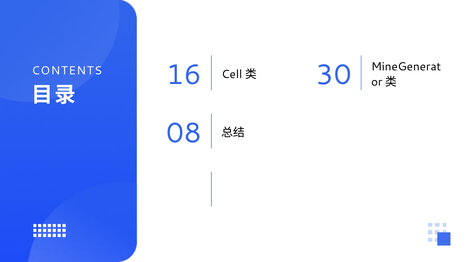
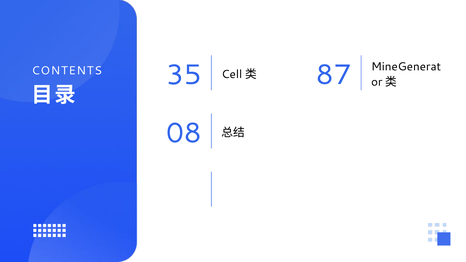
16: 16 -> 35
30: 30 -> 87
